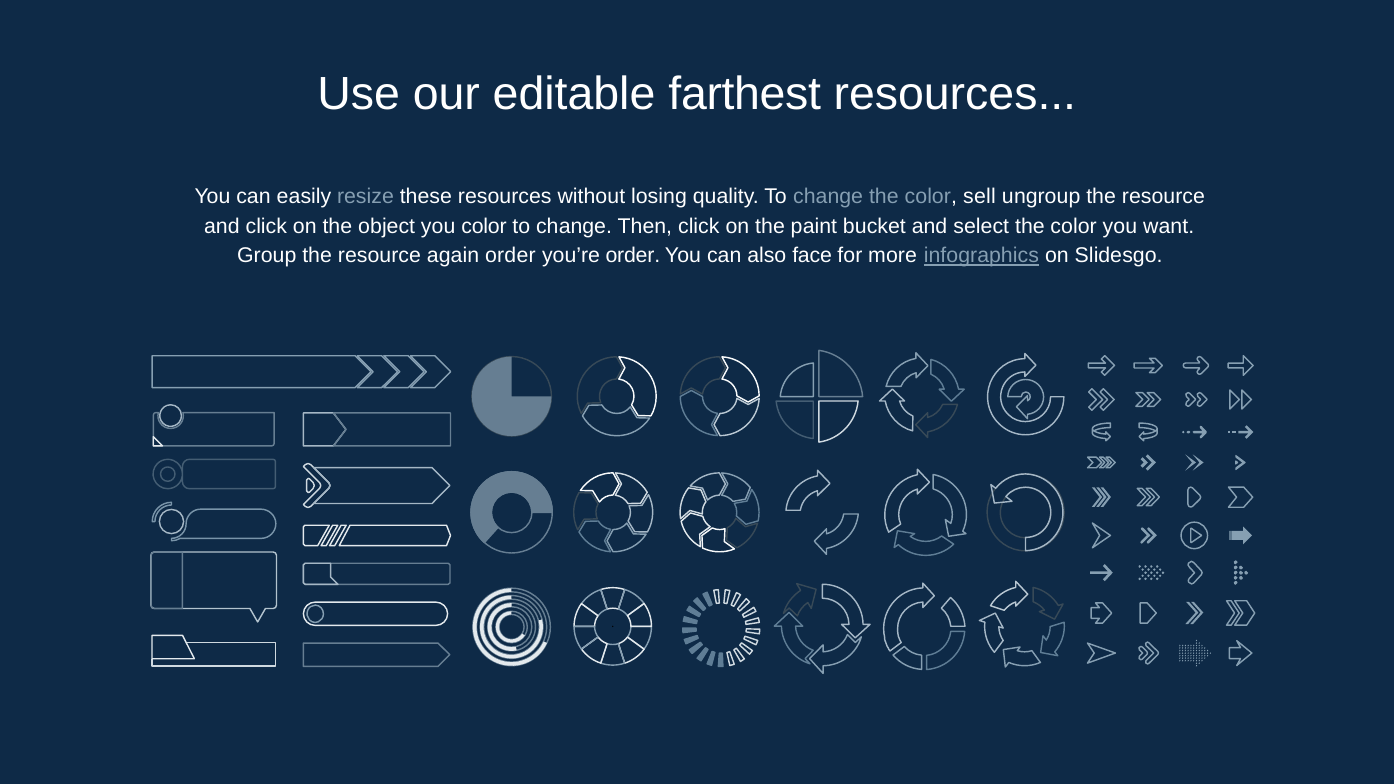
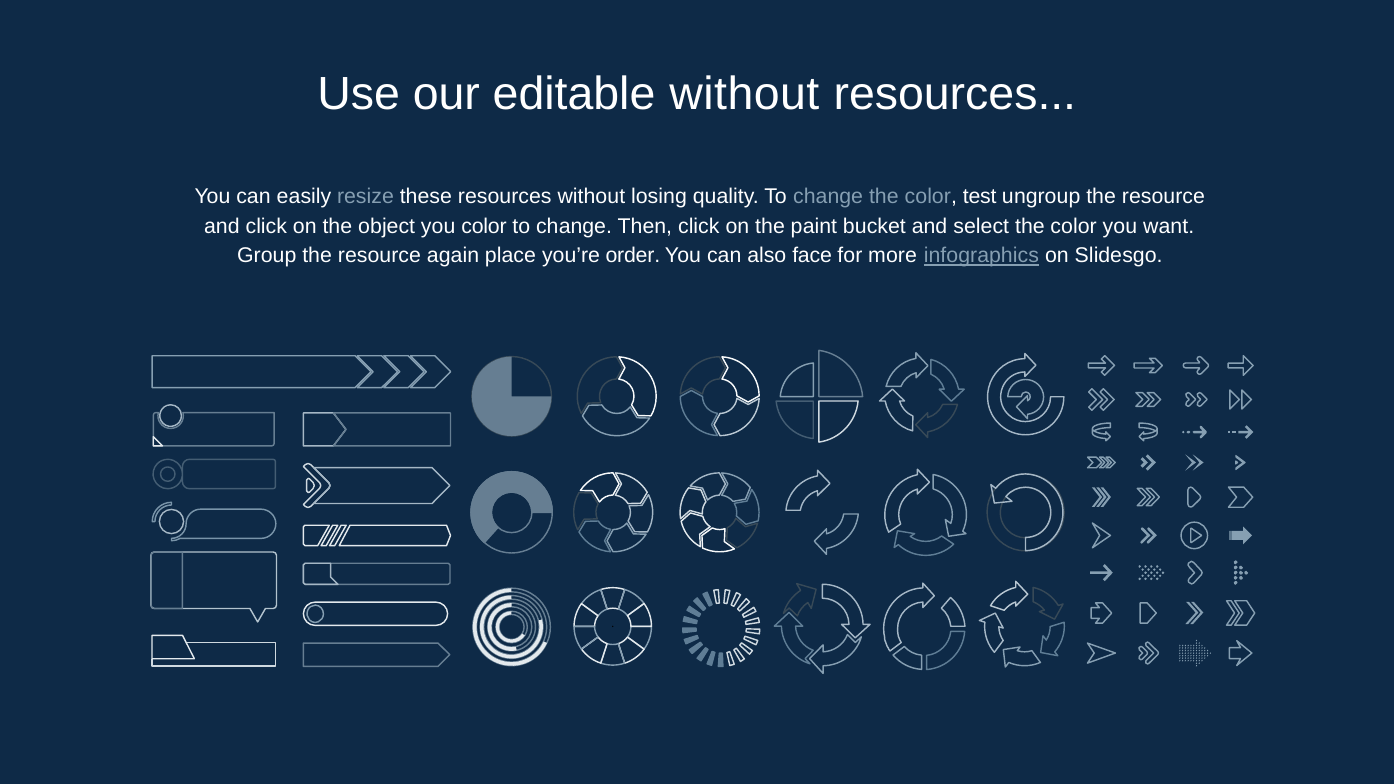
editable farthest: farthest -> without
sell: sell -> test
again order: order -> place
